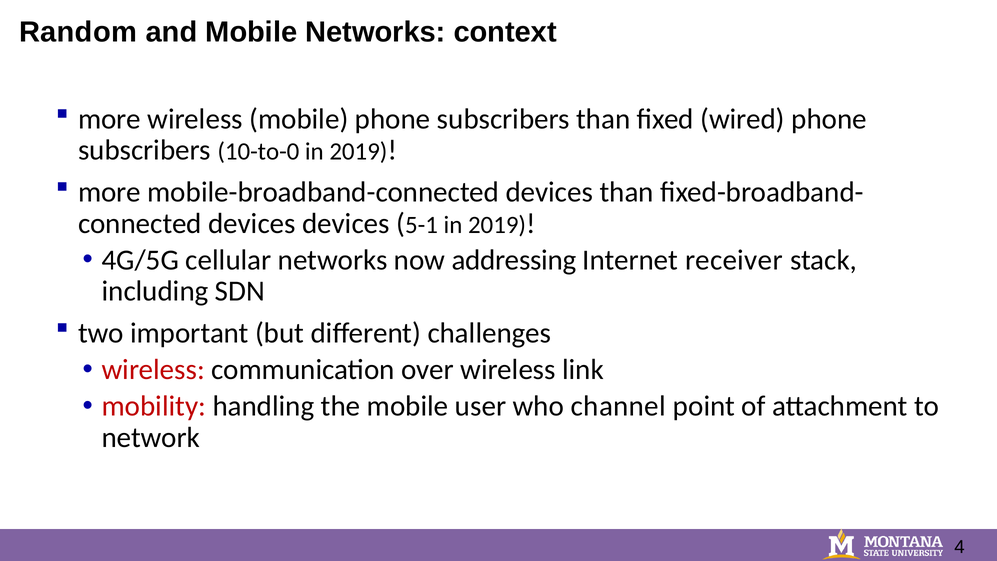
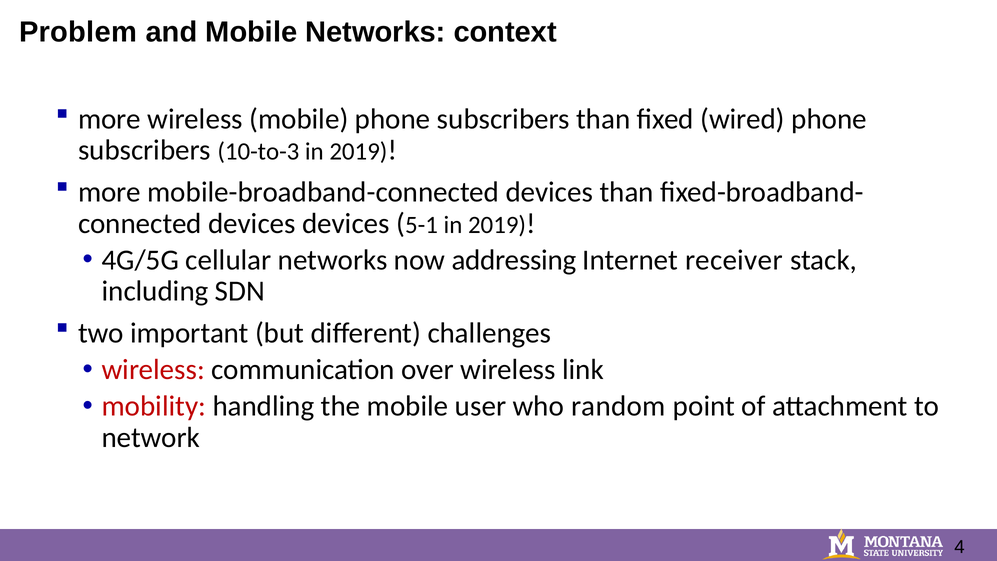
Random: Random -> Problem
10-to-0: 10-to-0 -> 10-to-3
channel: channel -> random
